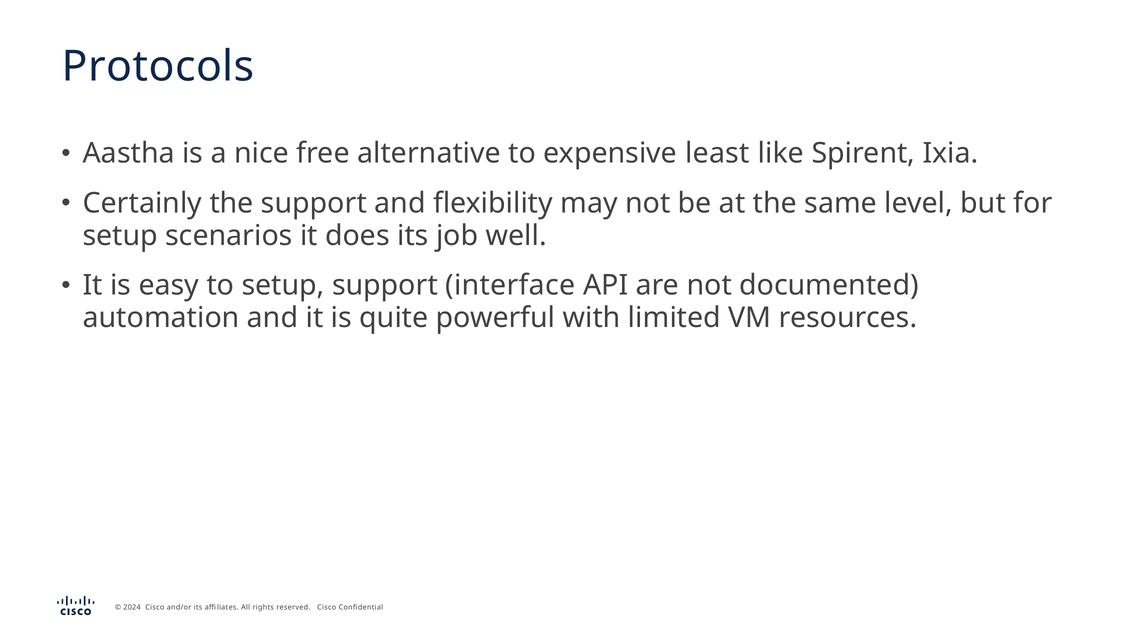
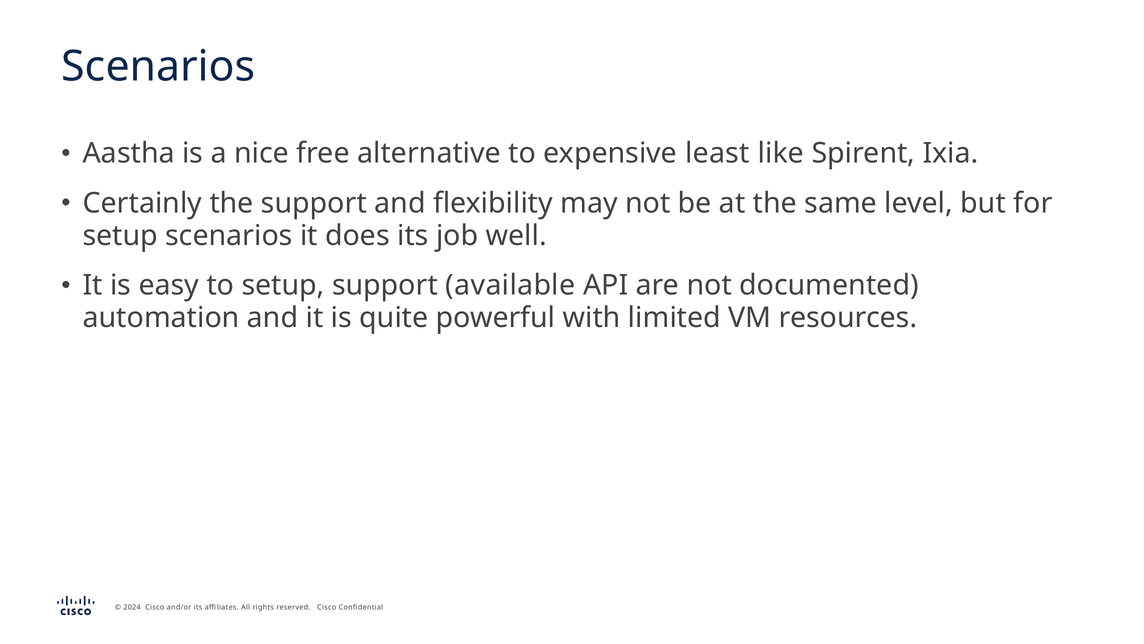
Protocols at (158, 66): Protocols -> Scenarios
interface: interface -> available
